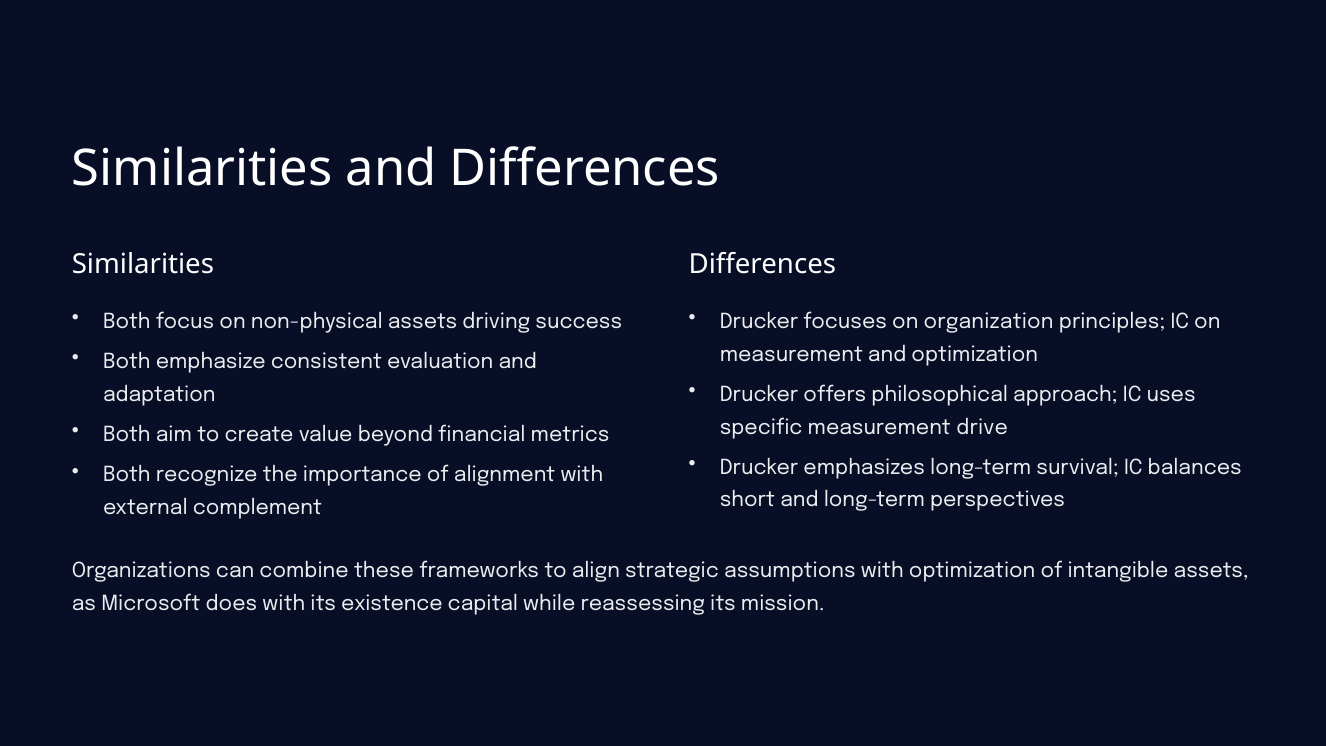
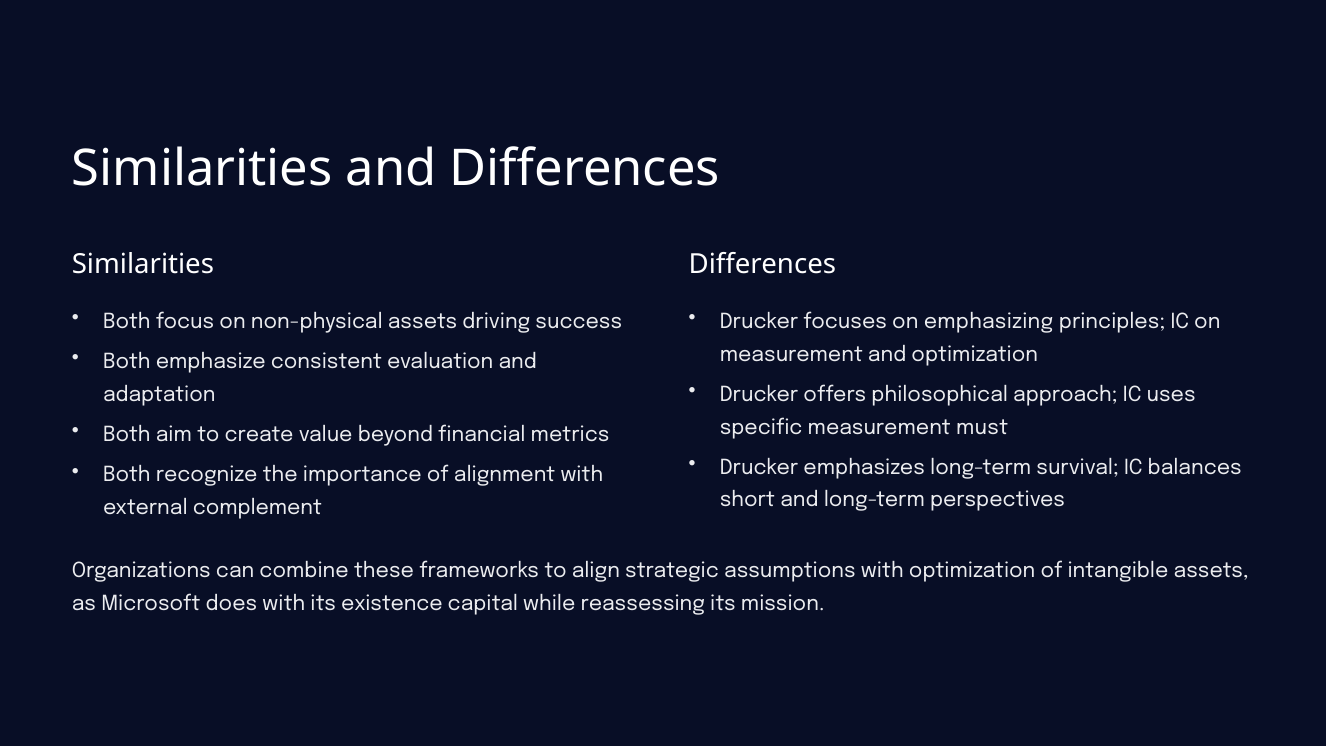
organization: organization -> emphasizing
drive: drive -> must
